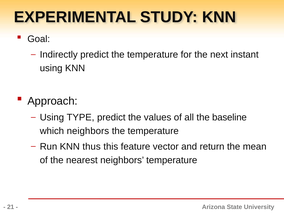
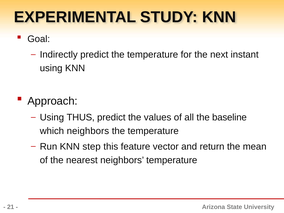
TYPE: TYPE -> THUS
thus: thus -> step
